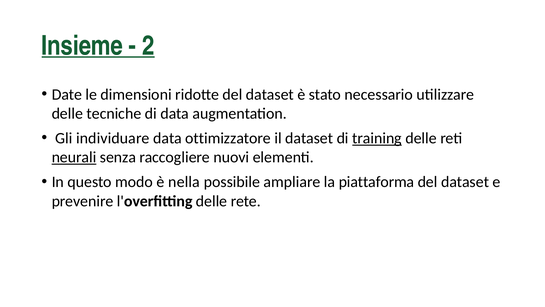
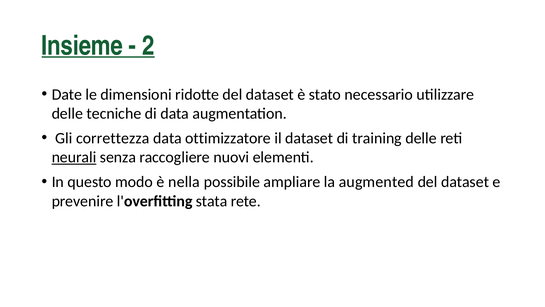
individuare: individuare -> correttezza
training underline: present -> none
piattaforma: piattaforma -> augmented
l'overfitting delle: delle -> stata
